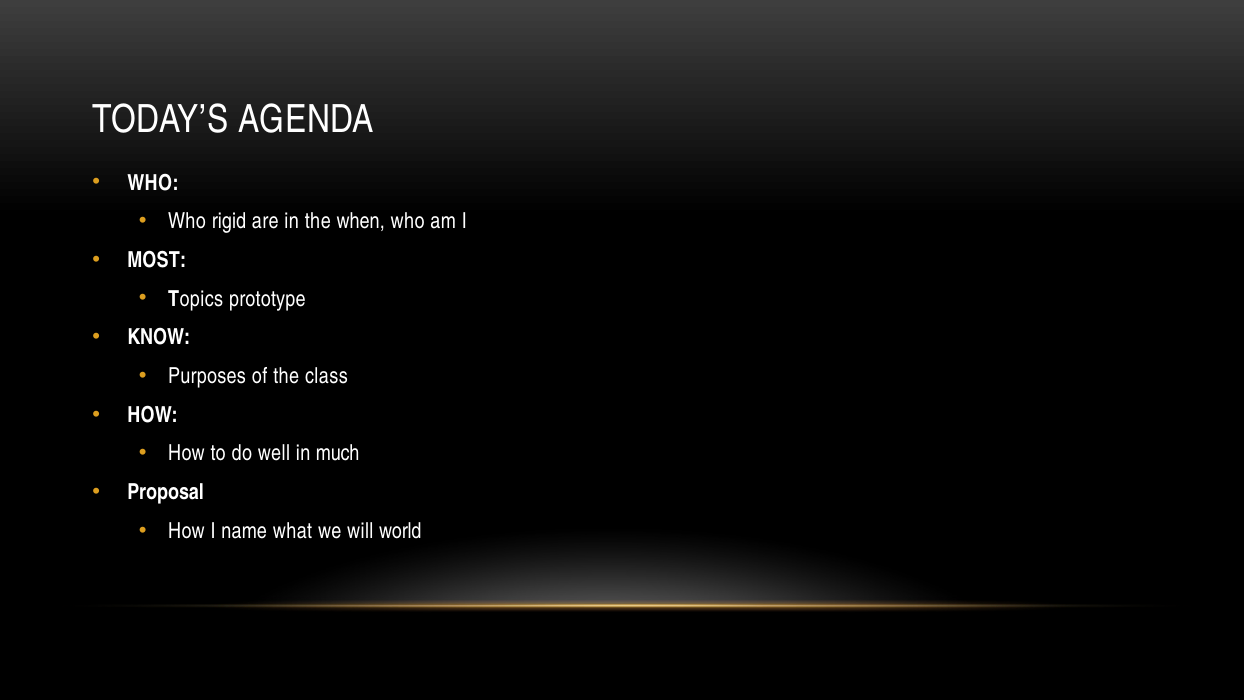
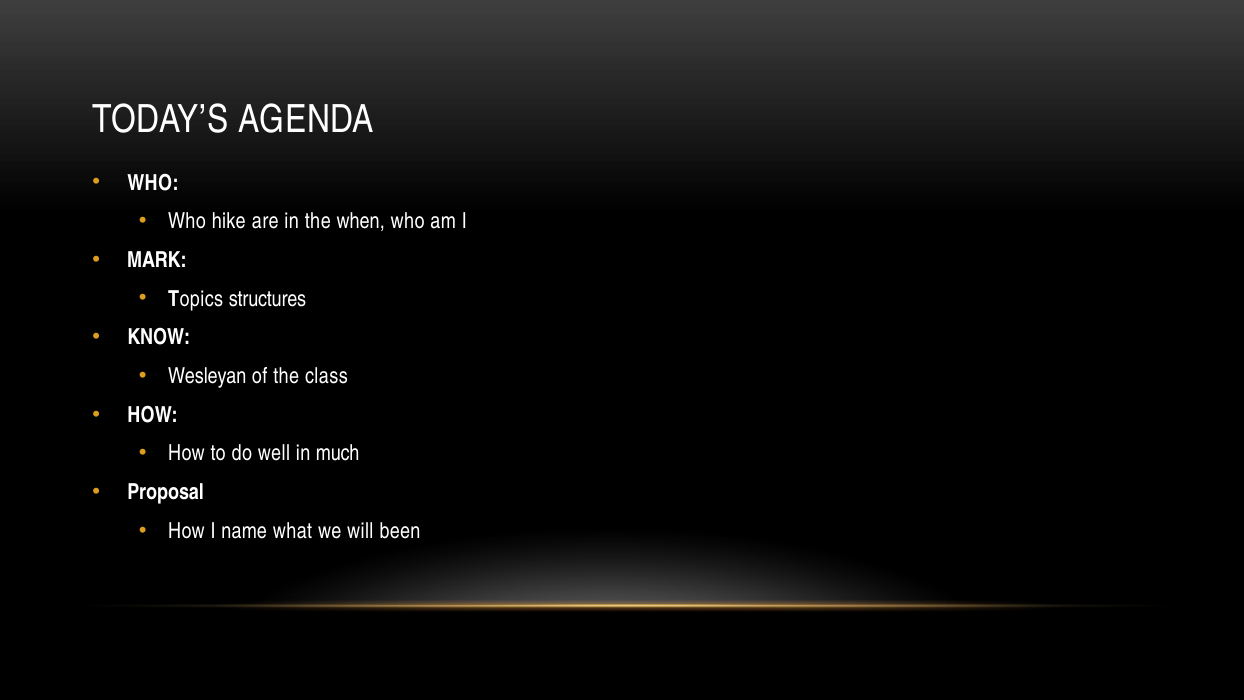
rigid: rigid -> hike
MOST: MOST -> MARK
prototype: prototype -> structures
Purposes: Purposes -> Wesleyan
world: world -> been
